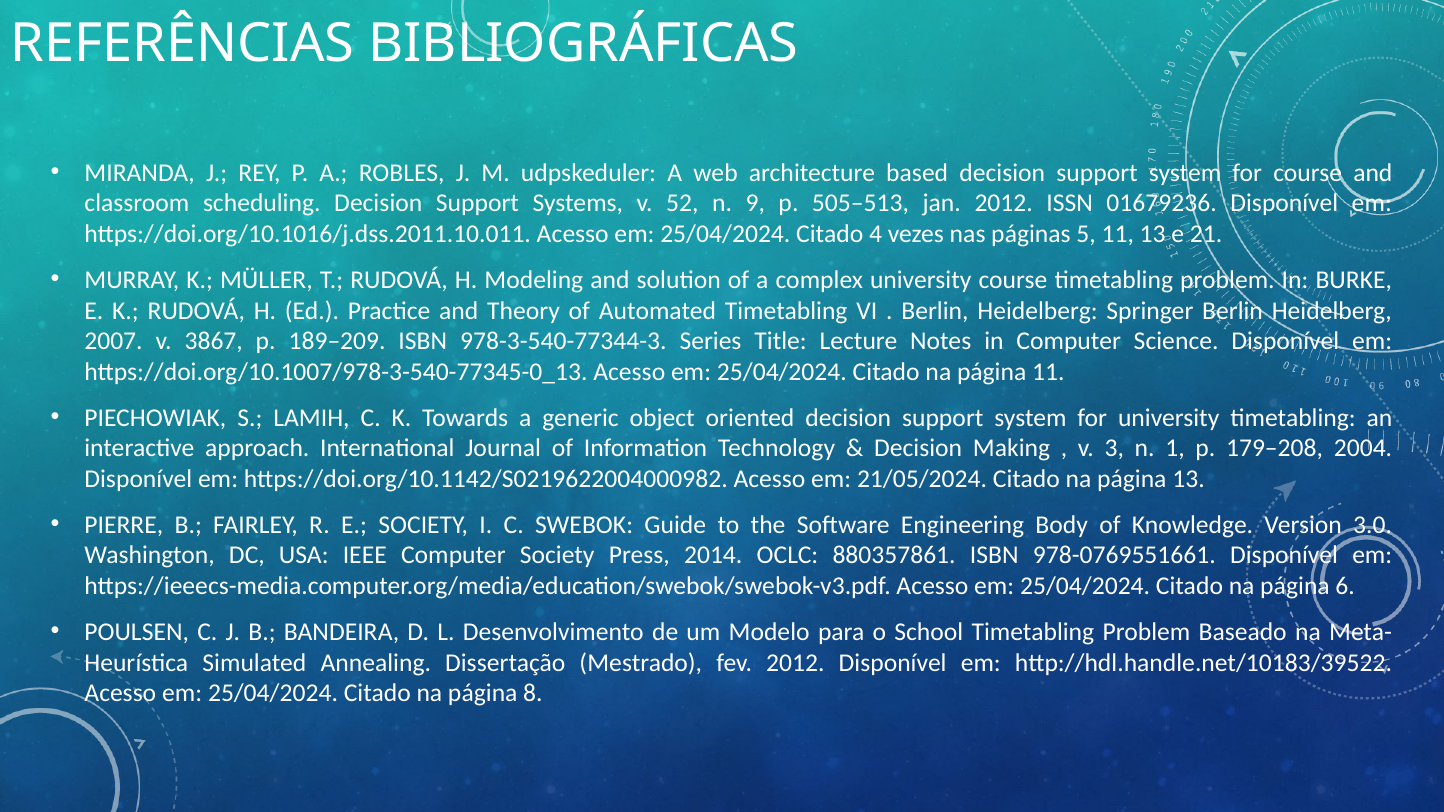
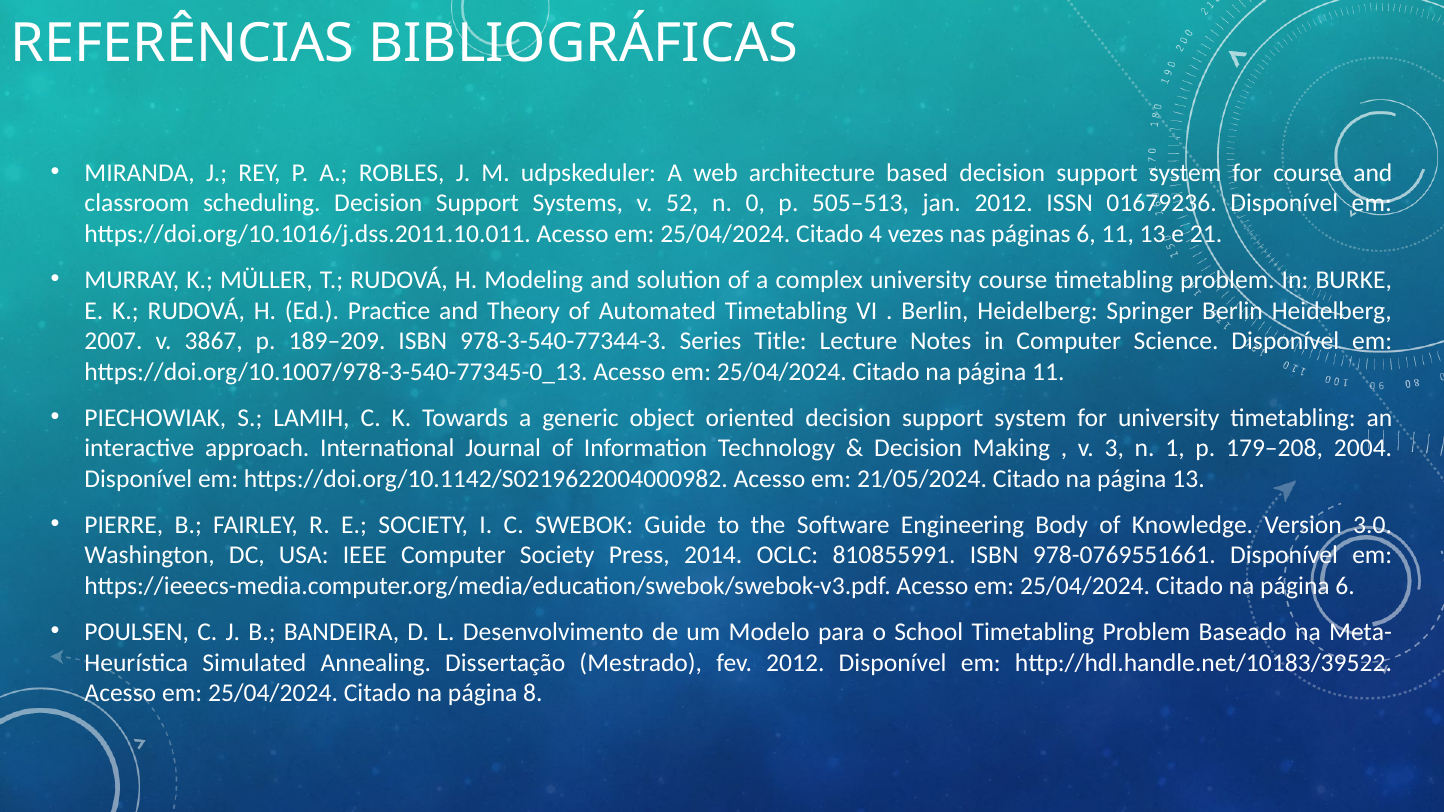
9: 9 -> 0
páginas 5: 5 -> 6
880357861: 880357861 -> 810855991
